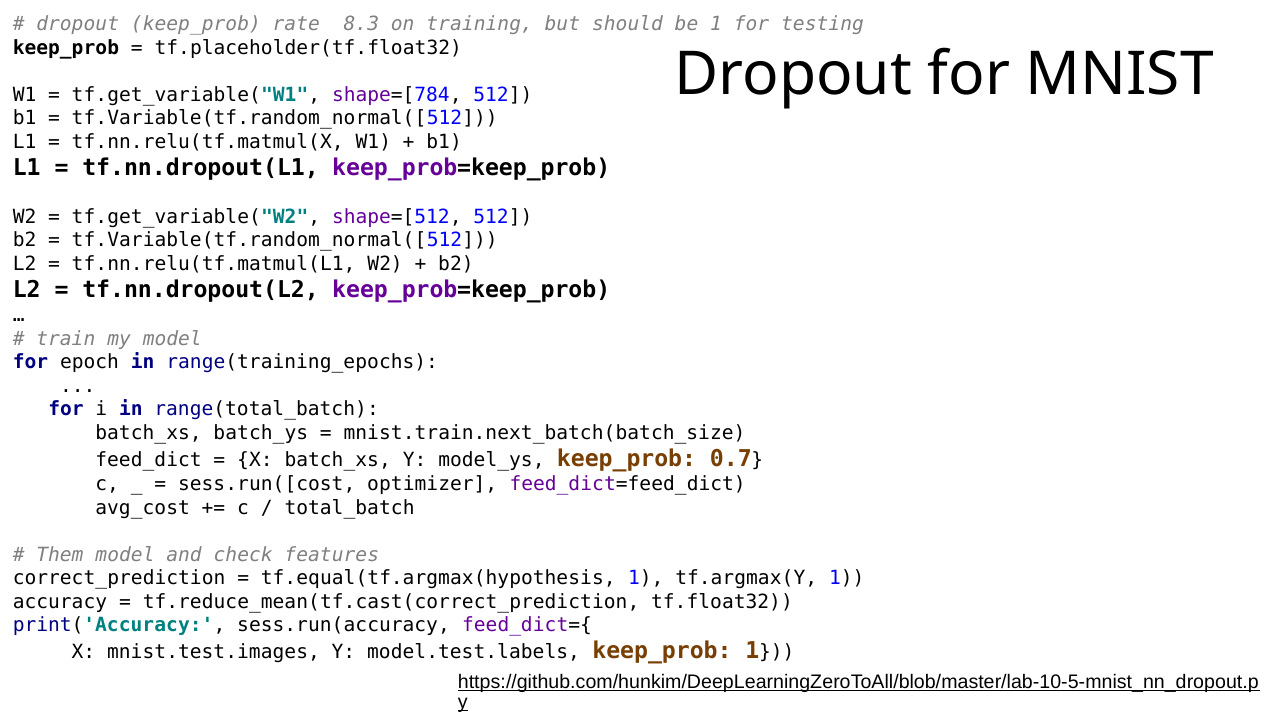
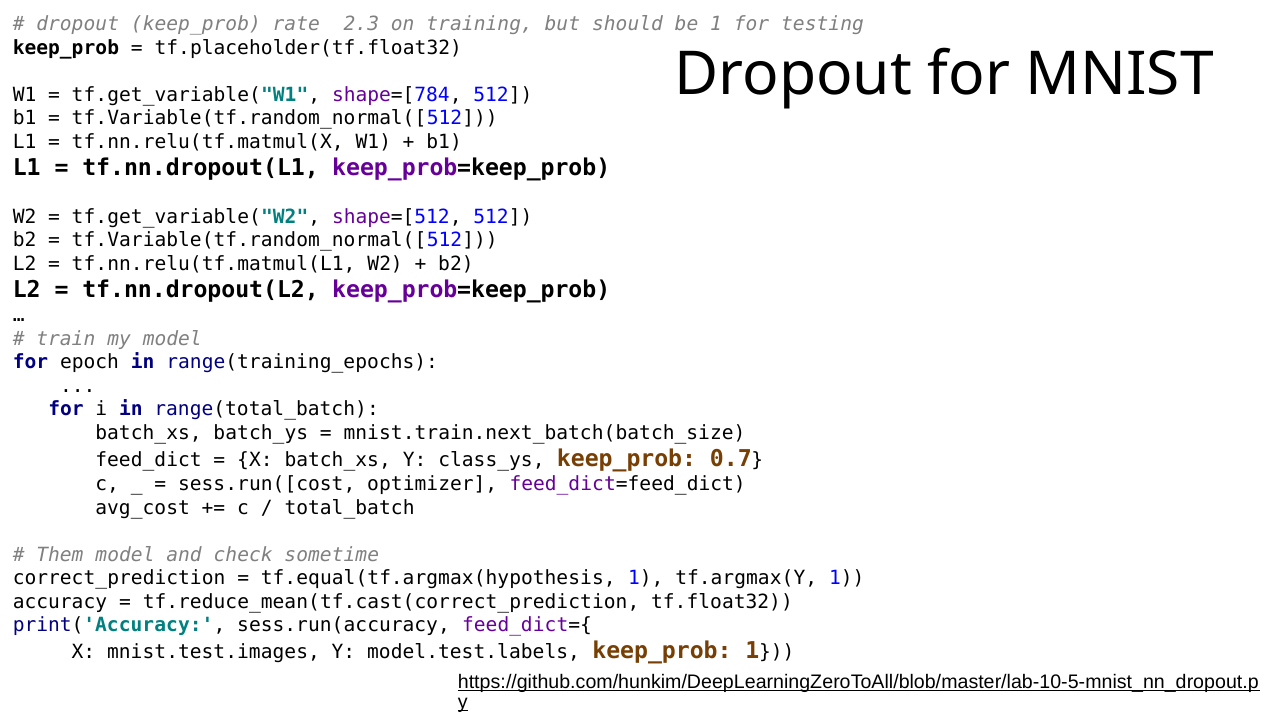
8.3: 8.3 -> 2.3
model_ys: model_ys -> class_ys
features: features -> sometime
